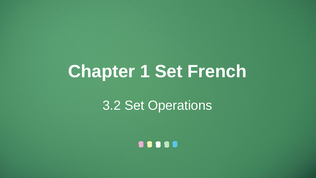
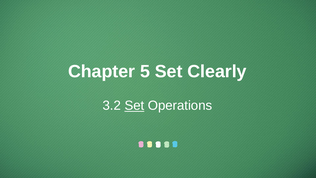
1: 1 -> 5
French: French -> Clearly
Set at (134, 105) underline: none -> present
